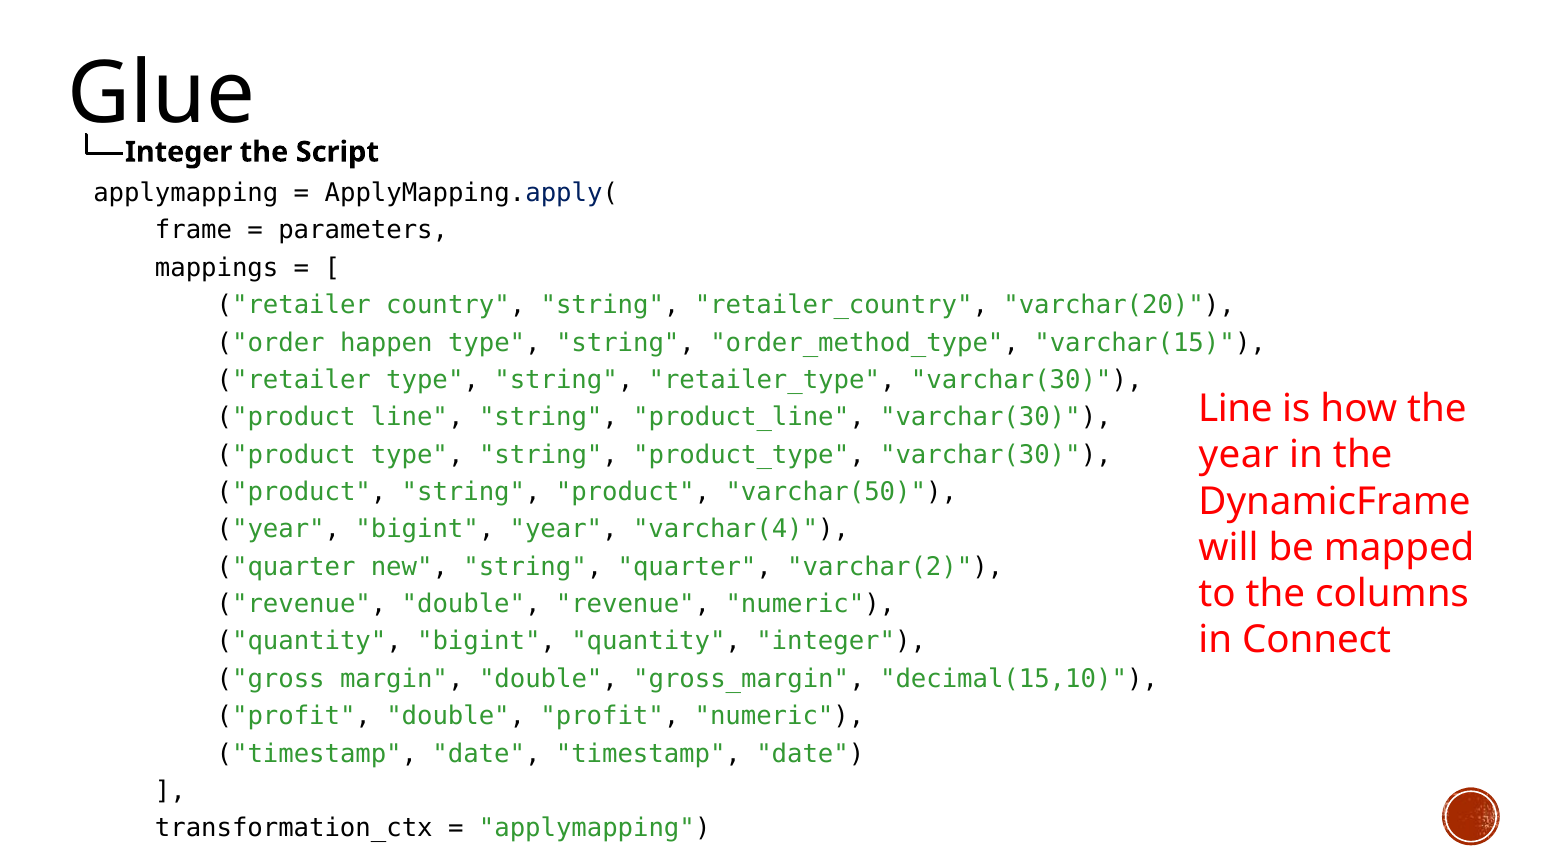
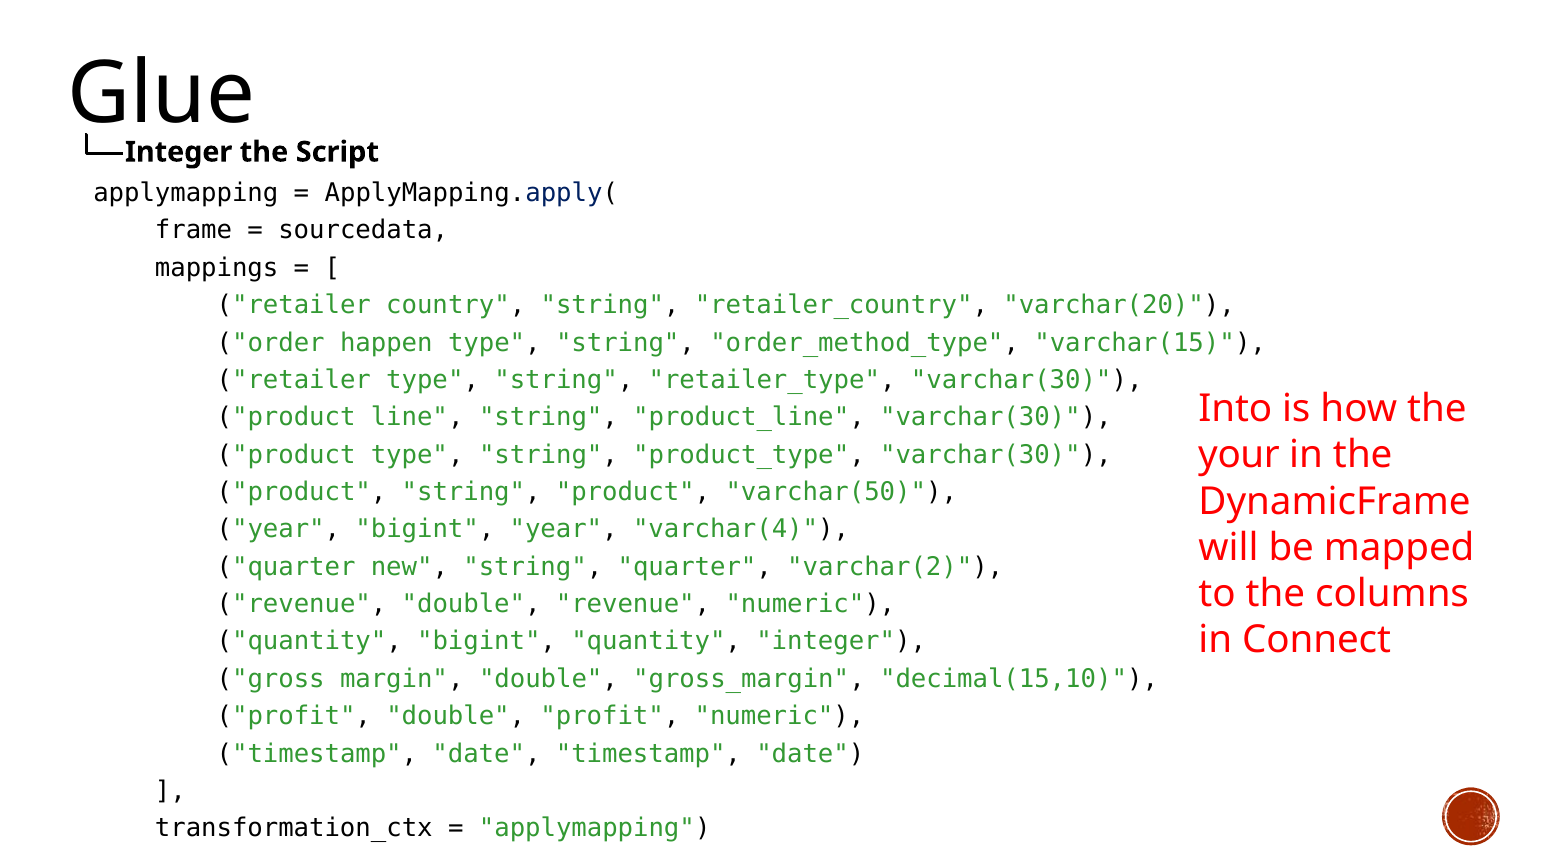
parameters: parameters -> sourcedata
Line at (1235, 409): Line -> Into
year at (1239, 455): year -> your
